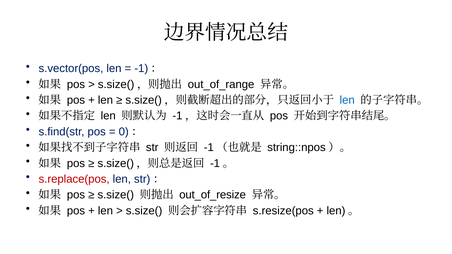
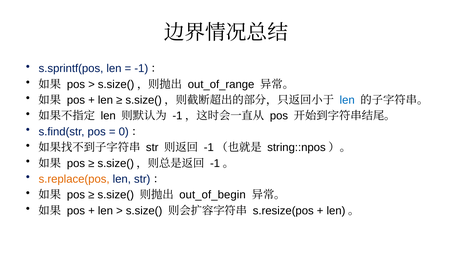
s.vector(pos: s.vector(pos -> s.sprintf(pos
s.replace(pos colour: red -> orange
out_of_resize: out_of_resize -> out_of_begin
